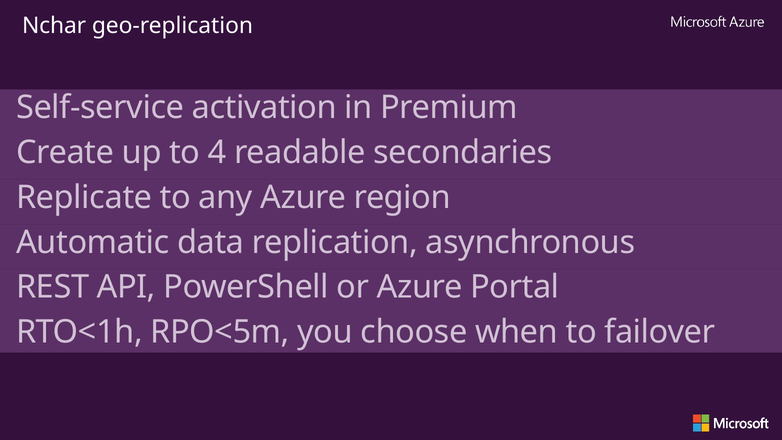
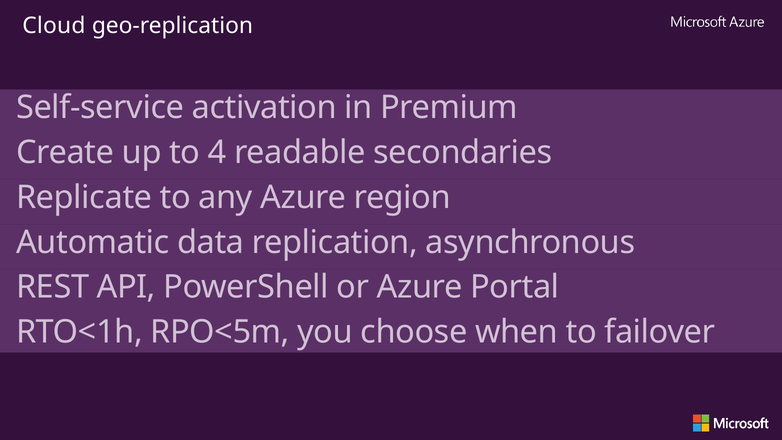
Nchar: Nchar -> Cloud
